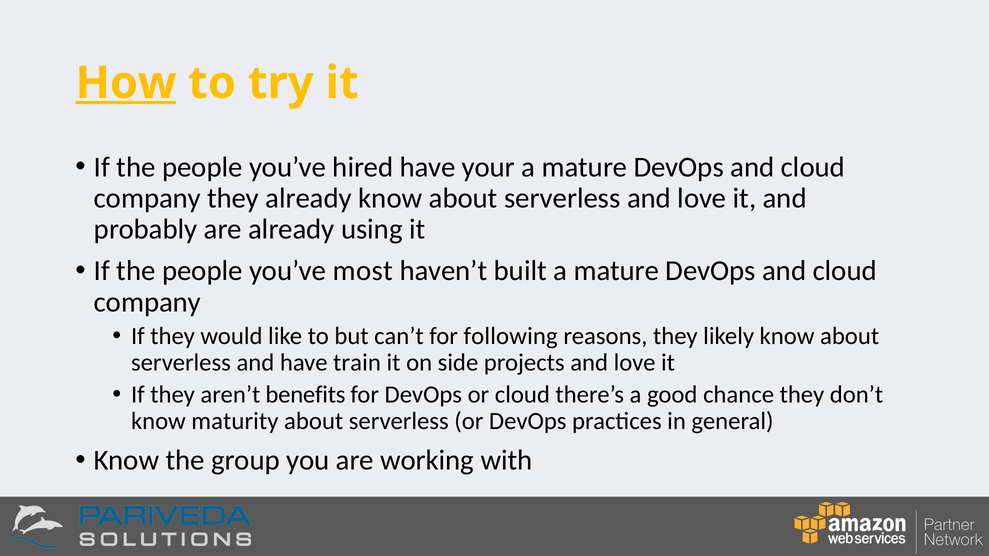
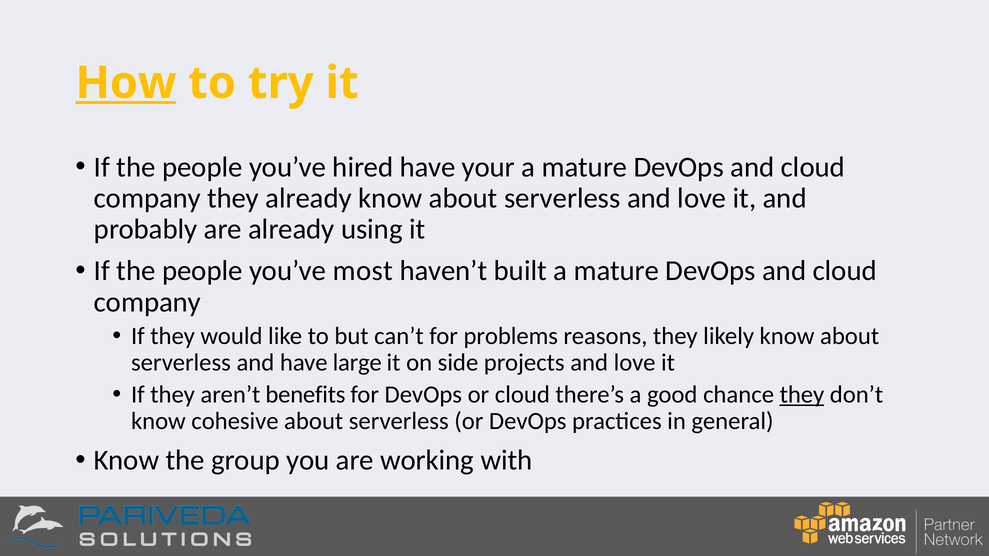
following: following -> problems
train: train -> large
they at (802, 395) underline: none -> present
maturity: maturity -> cohesive
